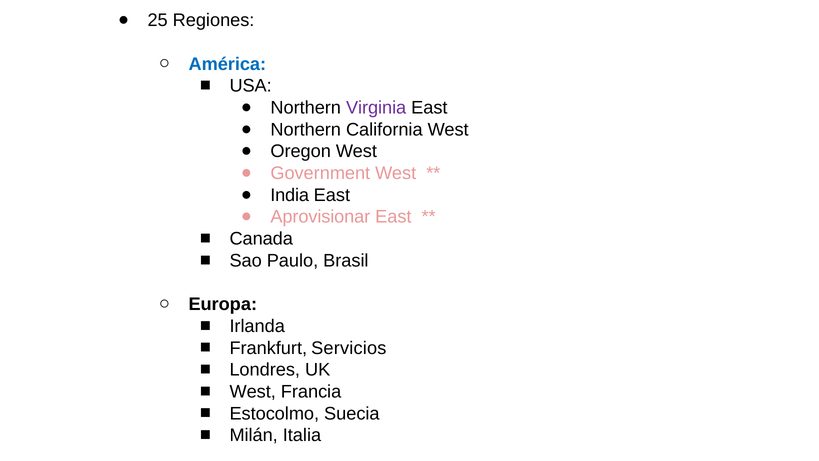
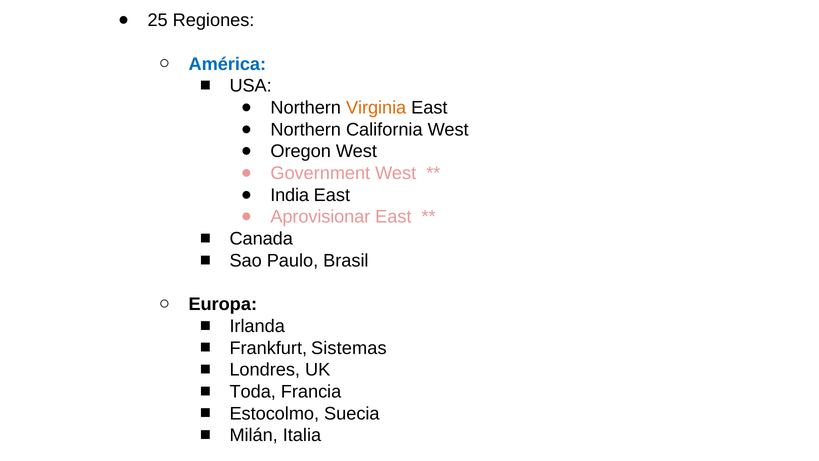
Virginia colour: purple -> orange
Servicios: Servicios -> Sistemas
West at (253, 391): West -> Toda
